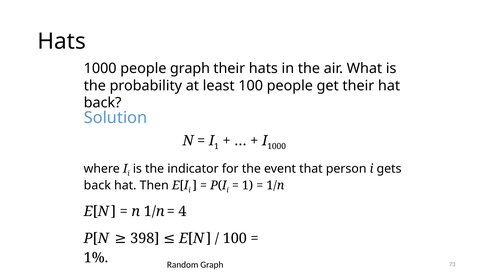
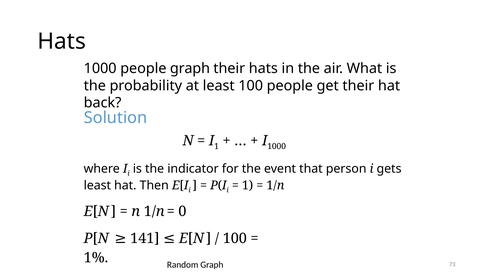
back at (97, 186): back -> least
4: 4 -> 0
398: 398 -> 141
